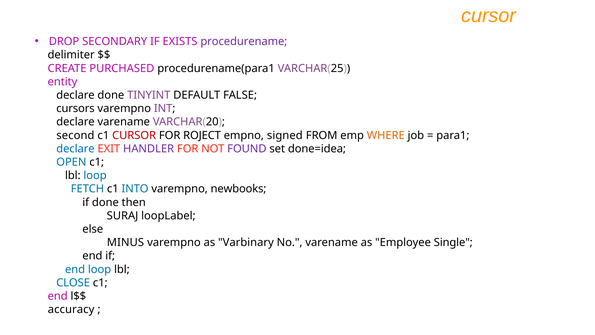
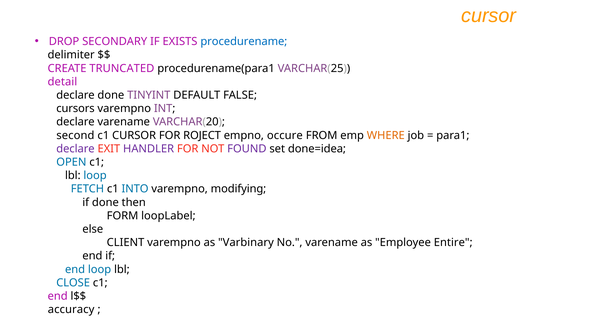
procedurename colour: purple -> blue
PURCHASED: PURCHASED -> TRUNCATED
entity: entity -> detail
CURSOR at (134, 135) colour: red -> black
signed: signed -> occure
declare at (75, 149) colour: blue -> purple
newbooks: newbooks -> modifying
SURAJ: SURAJ -> FORM
MINUS: MINUS -> CLIENT
Single: Single -> Entire
